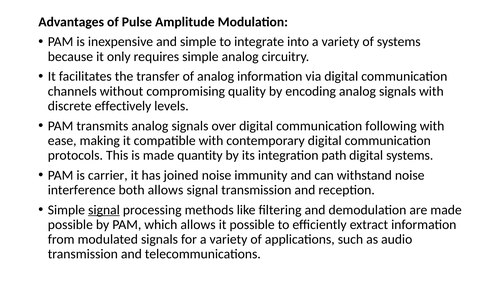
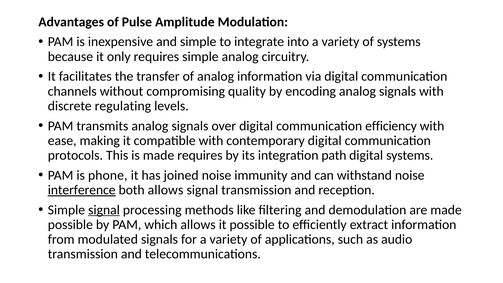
effectively: effectively -> regulating
following: following -> efficiency
made quantity: quantity -> requires
carrier: carrier -> phone
interference underline: none -> present
